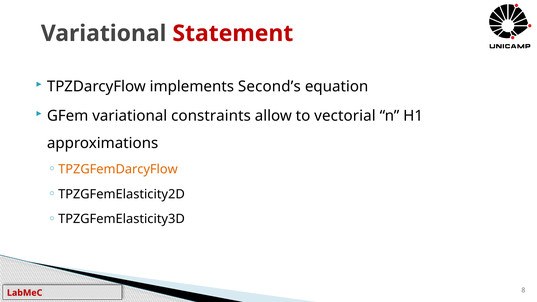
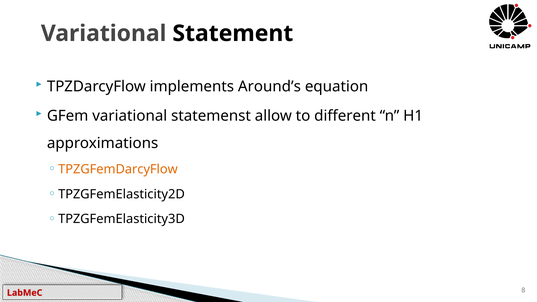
Statement colour: red -> black
Second’s: Second’s -> Around’s
constraints: constraints -> statemenst
vectorial: vectorial -> different
